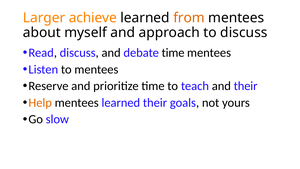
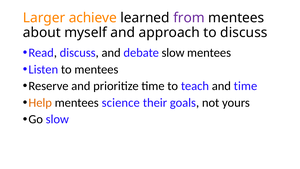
from colour: orange -> purple
debate time: time -> slow
and their: their -> time
mentees learned: learned -> science
